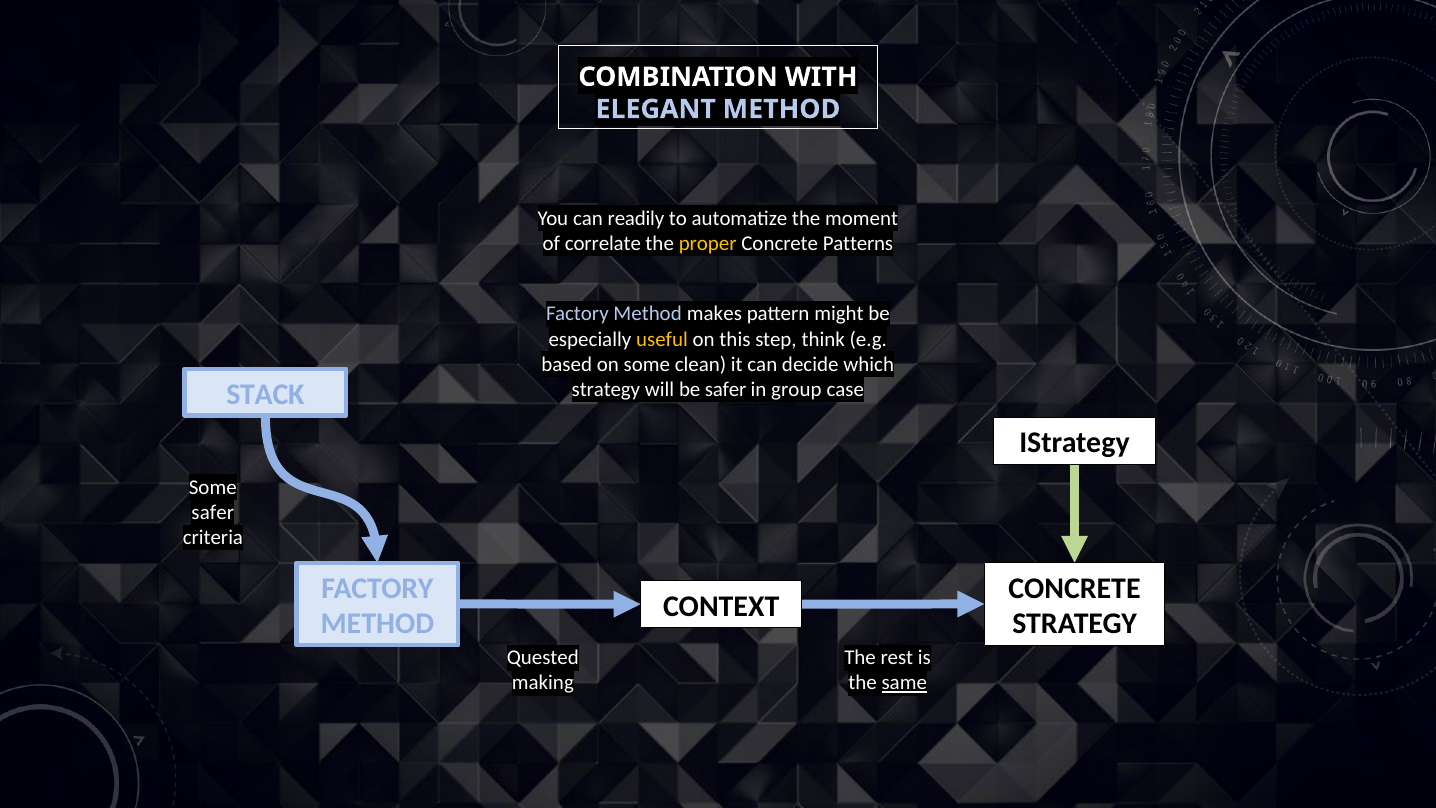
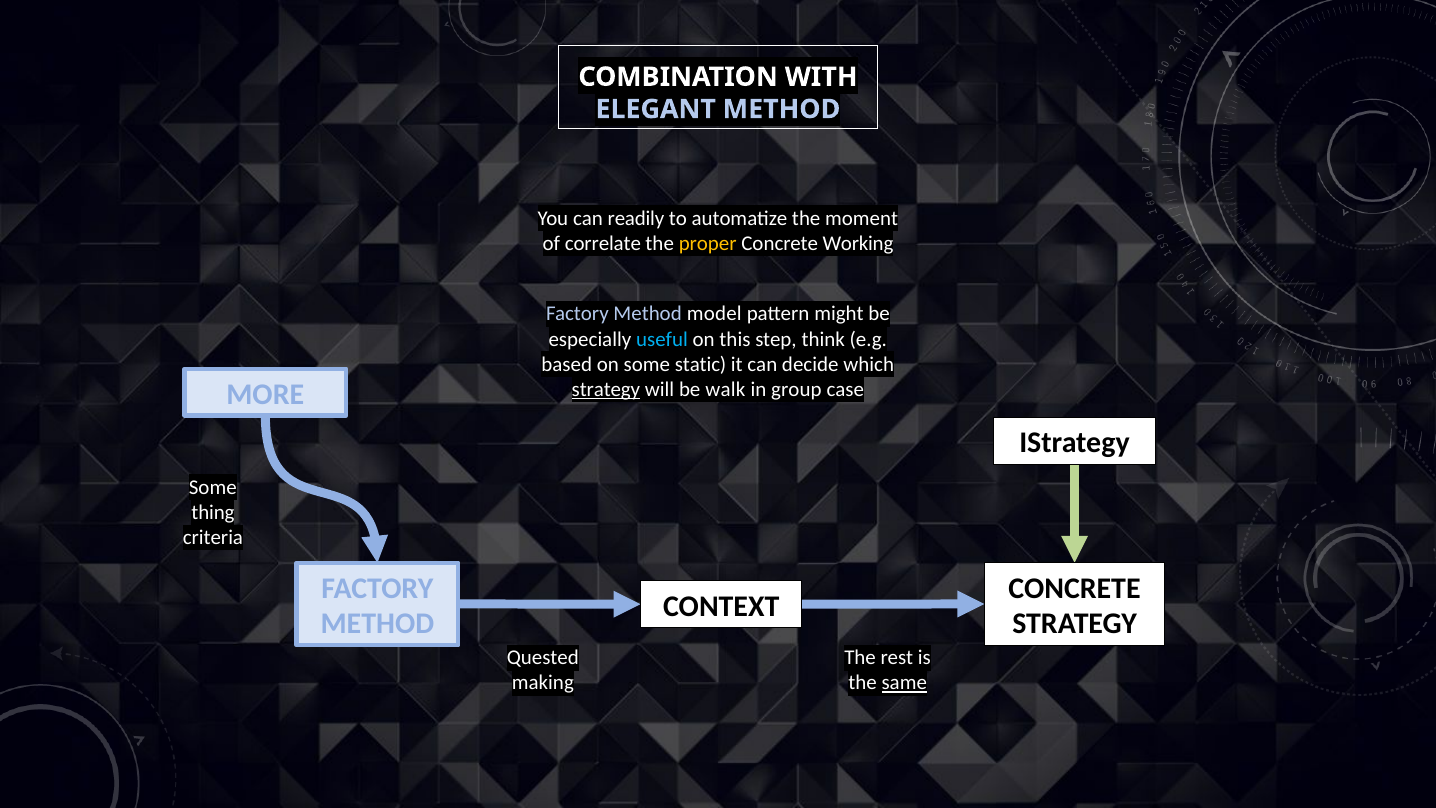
Patterns: Patterns -> Working
makes: makes -> model
useful colour: yellow -> light blue
clean: clean -> static
strategy at (606, 389) underline: none -> present
be safer: safer -> walk
STACK: STACK -> MORE
safer at (213, 512): safer -> thing
